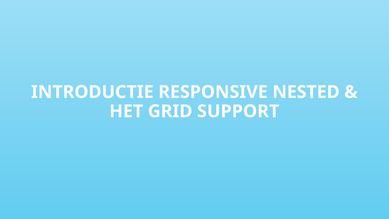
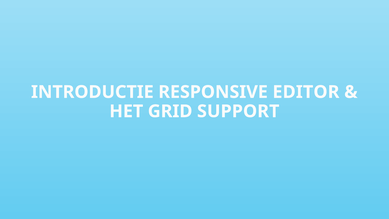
NESTED: NESTED -> EDITOR
